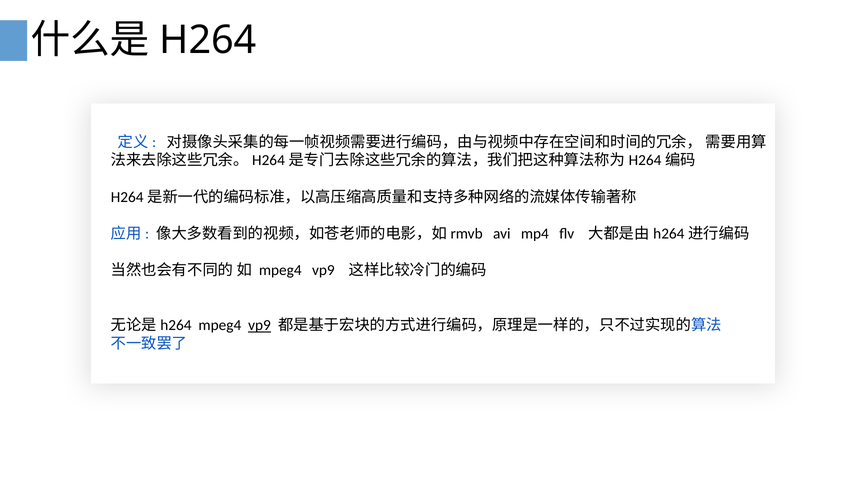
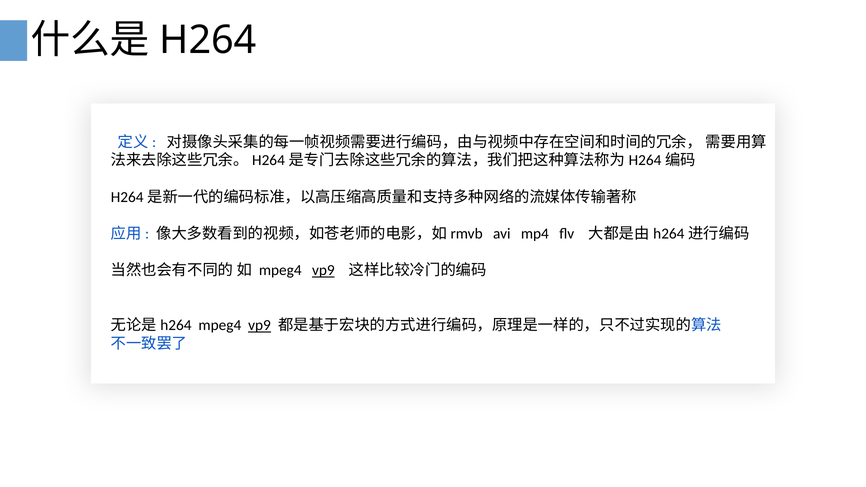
vp9 at (323, 271) underline: none -> present
